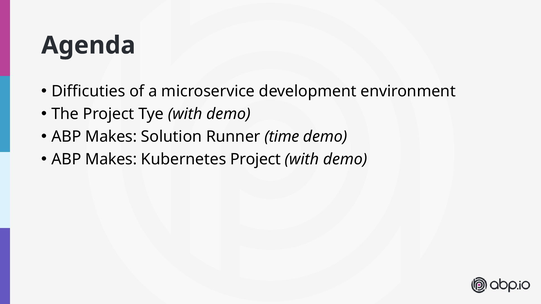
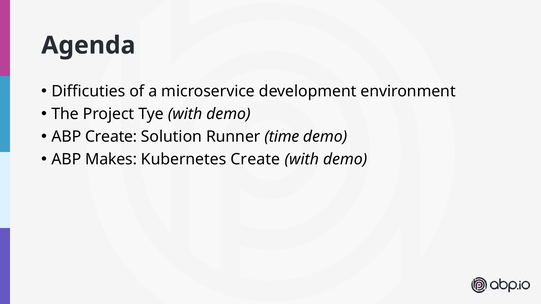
Makes at (111, 137): Makes -> Create
Kubernetes Project: Project -> Create
